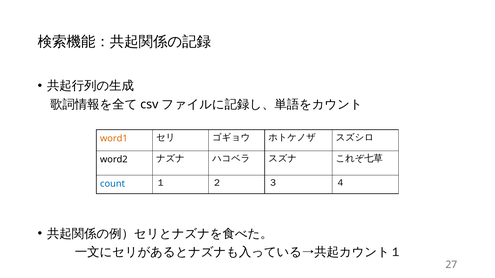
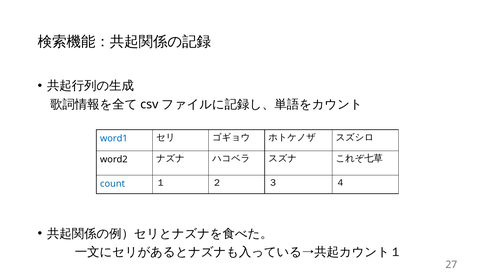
word1 colour: orange -> blue
